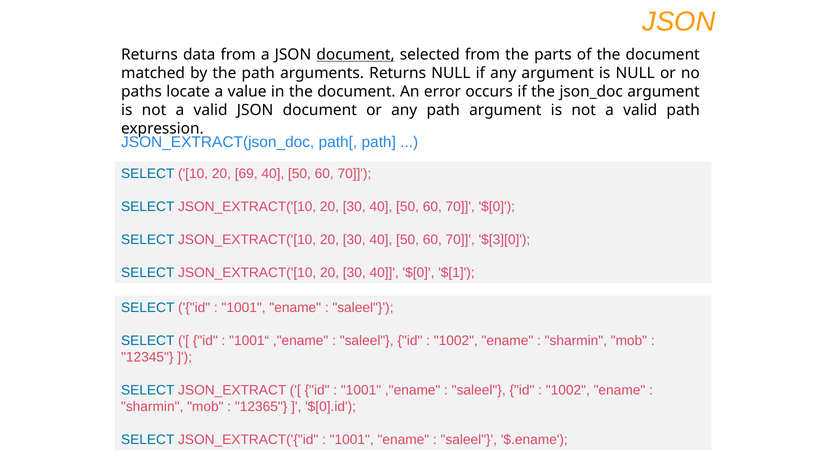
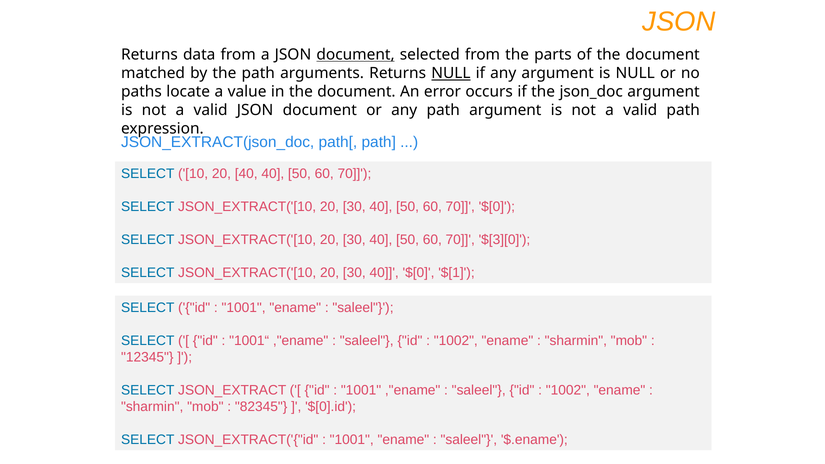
NULL at (451, 73) underline: none -> present
20 69: 69 -> 40
12365: 12365 -> 82345
